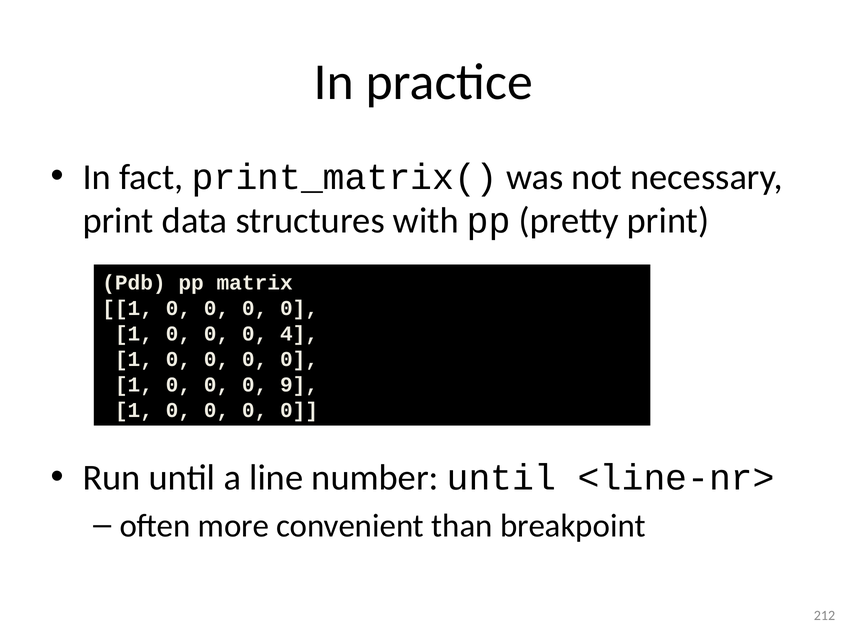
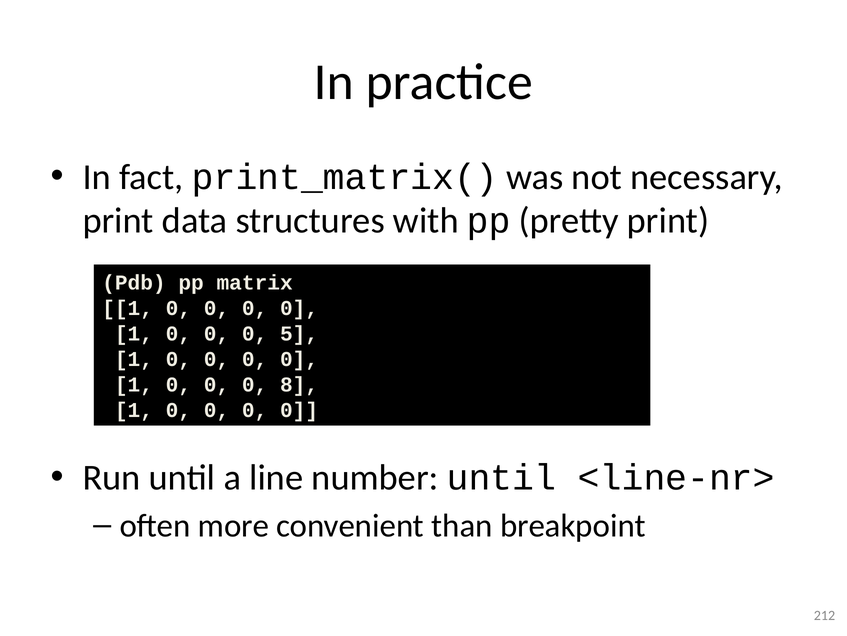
4: 4 -> 5
9: 9 -> 8
